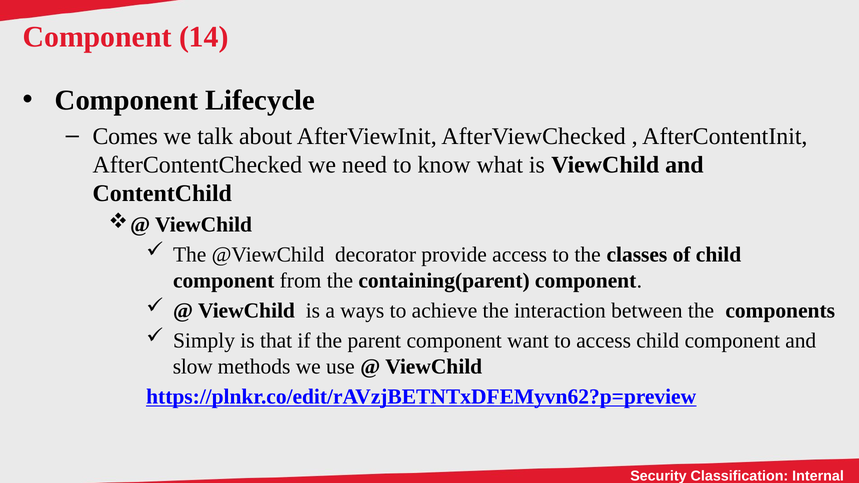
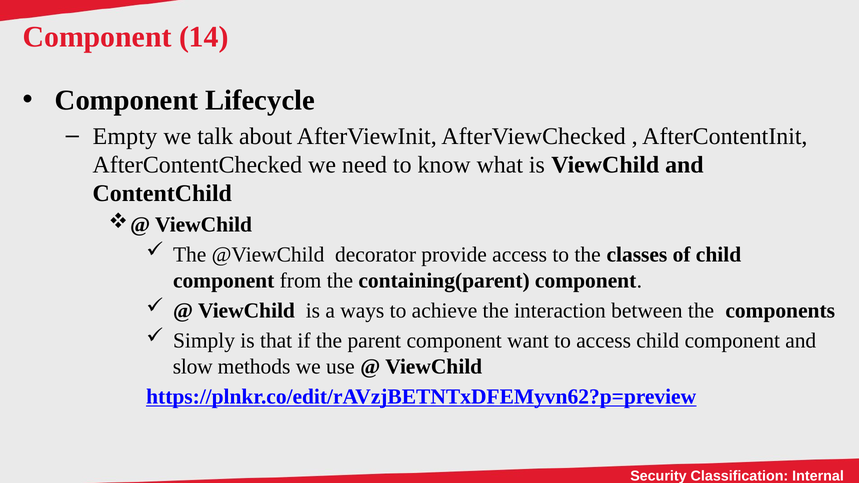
Comes: Comes -> Empty
